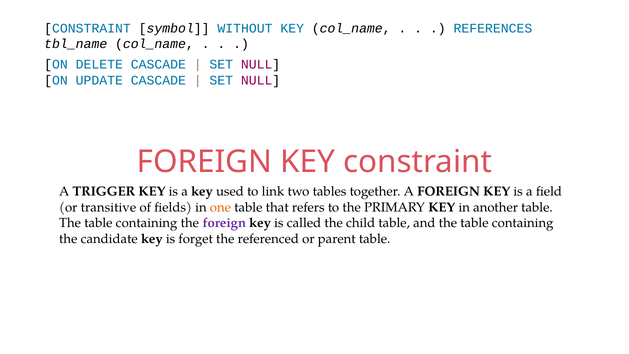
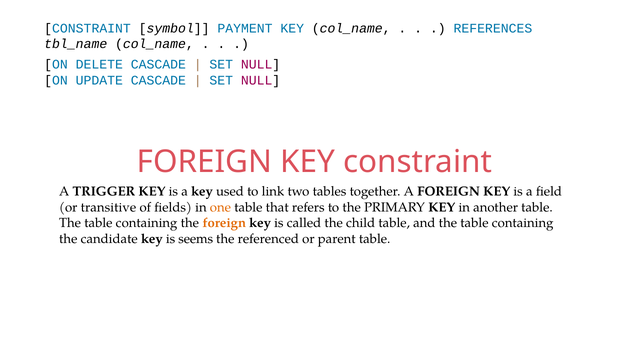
WITHOUT: WITHOUT -> PAYMENT
foreign at (224, 223) colour: purple -> orange
forget: forget -> seems
